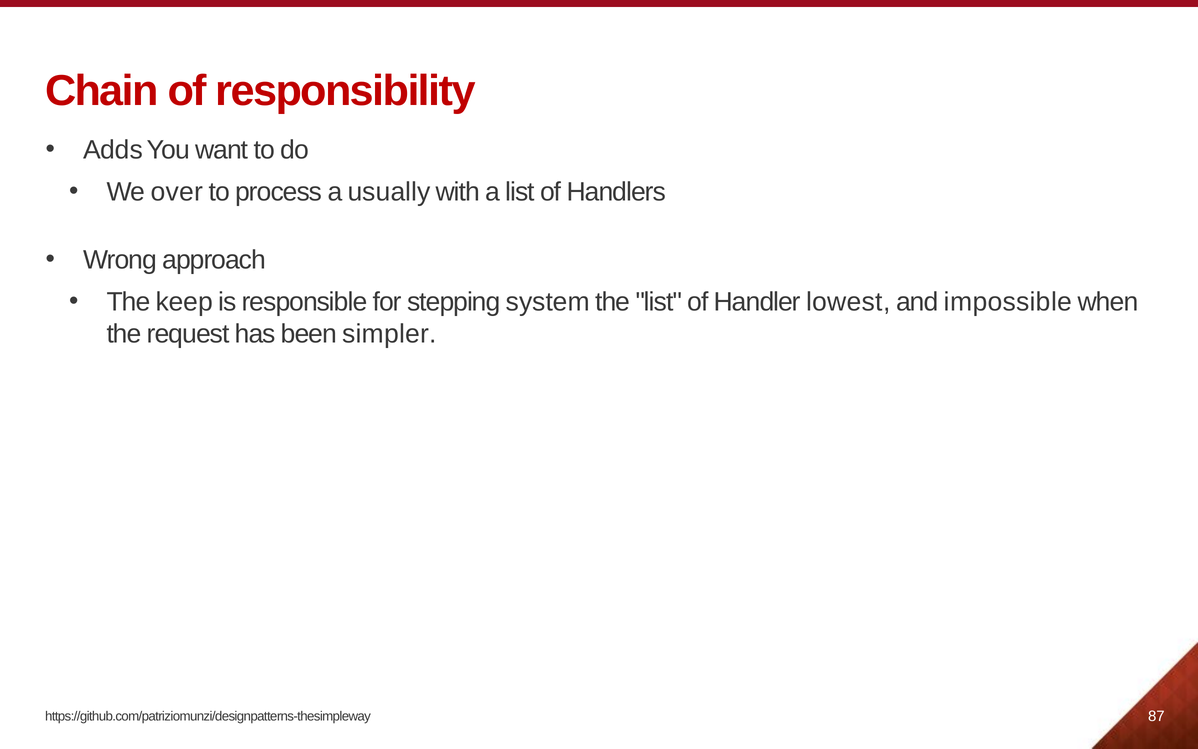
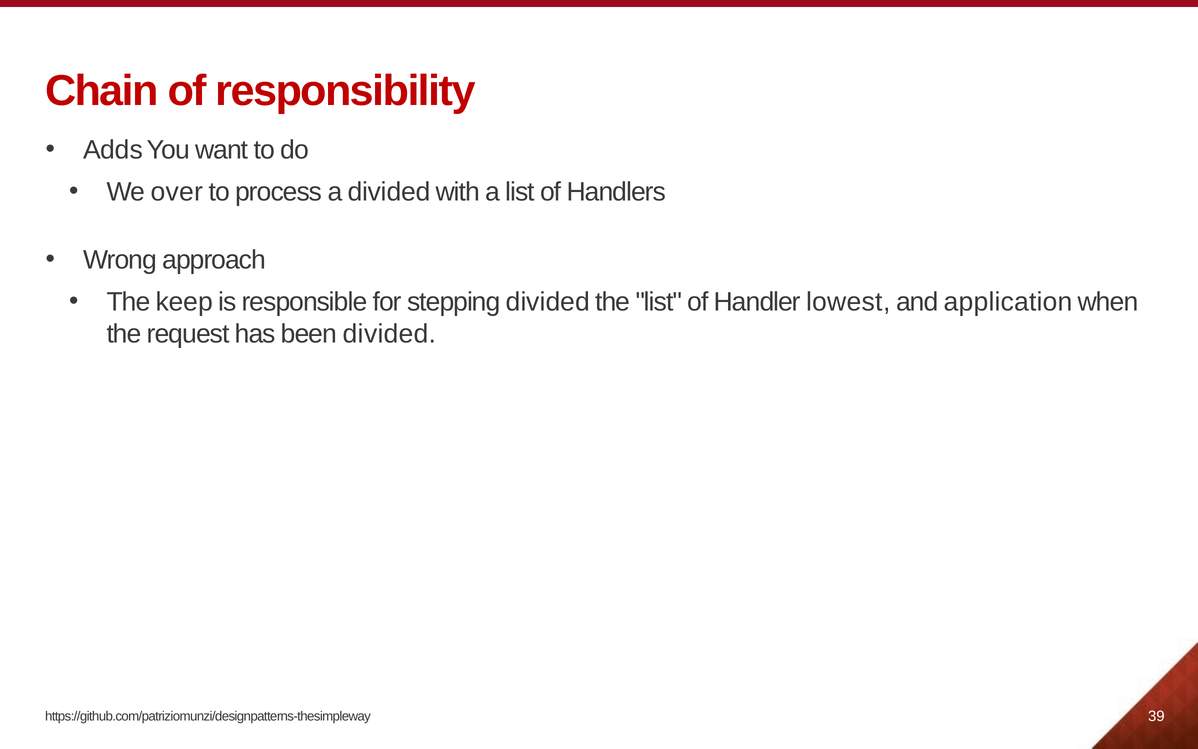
a usually: usually -> divided
stepping system: system -> divided
impossible: impossible -> application
been simpler: simpler -> divided
87: 87 -> 39
